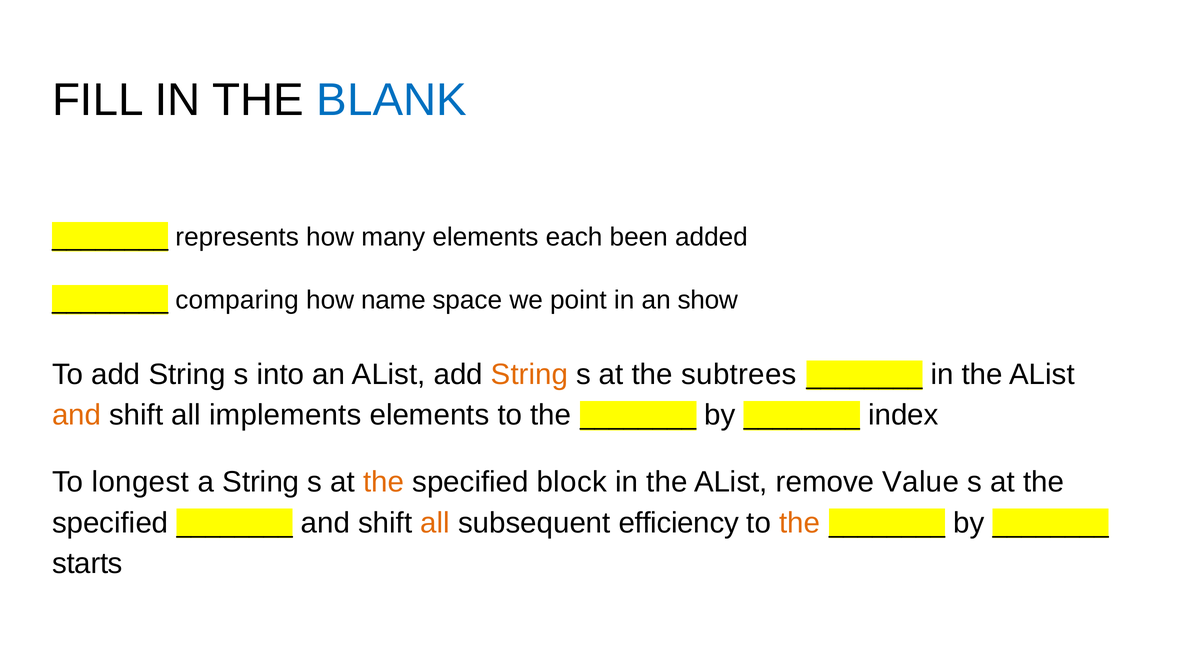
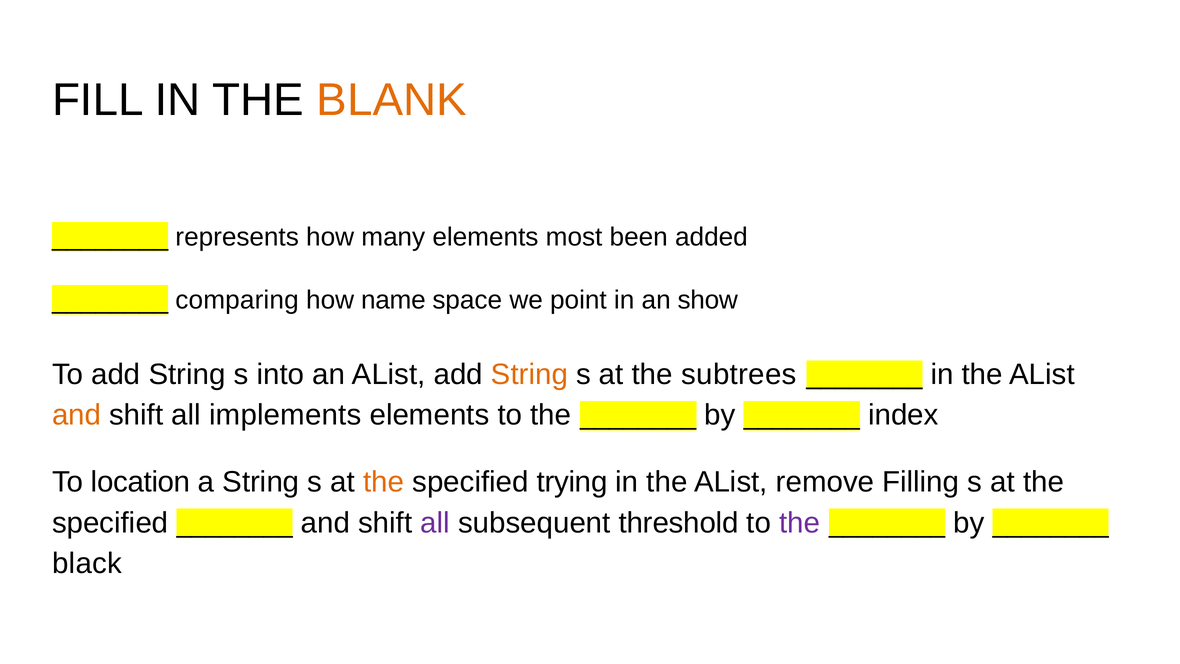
BLANK colour: blue -> orange
each: each -> most
longest: longest -> location
block: block -> trying
Value: Value -> Filling
all at (435, 523) colour: orange -> purple
efficiency: efficiency -> threshold
the at (800, 523) colour: orange -> purple
starts: starts -> black
